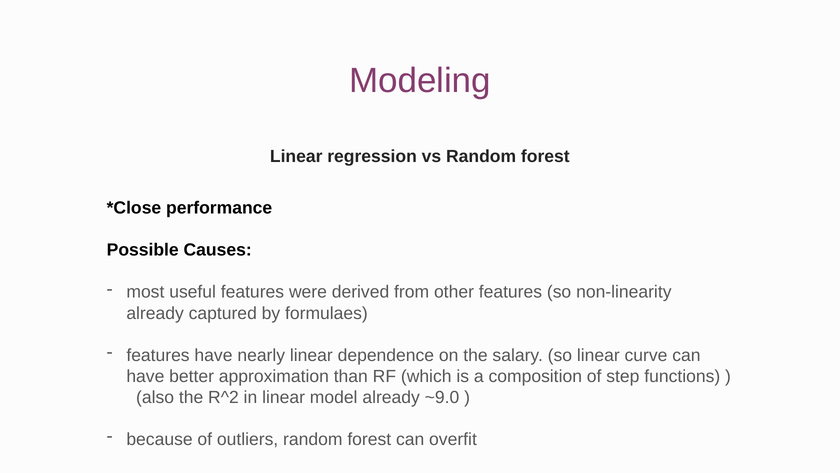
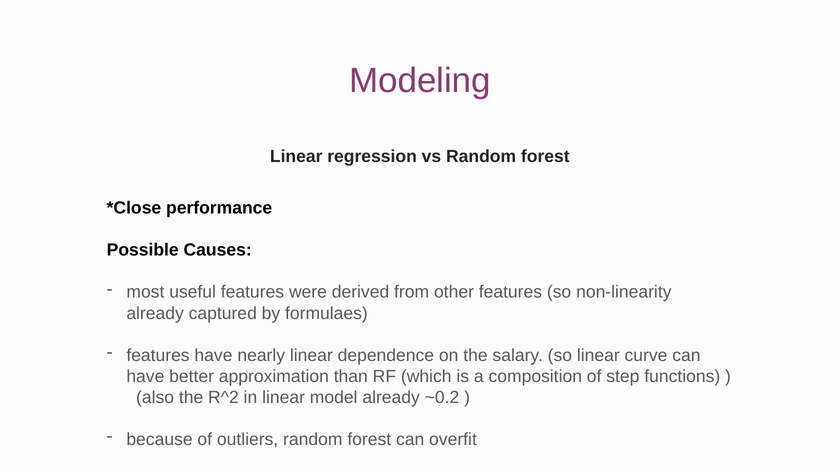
~9.0: ~9.0 -> ~0.2
